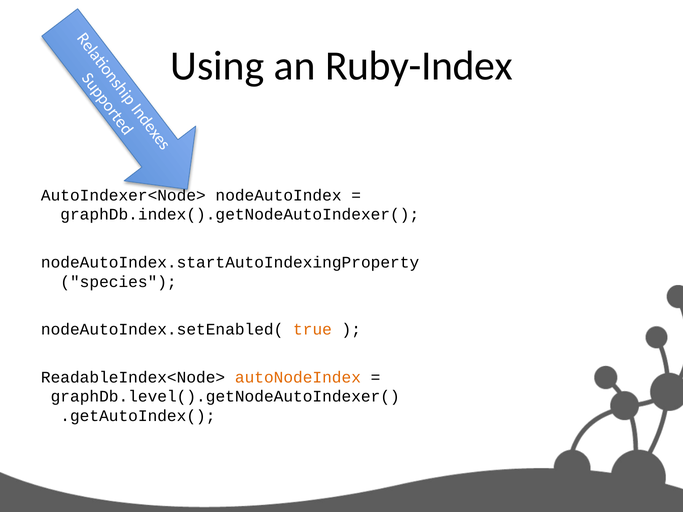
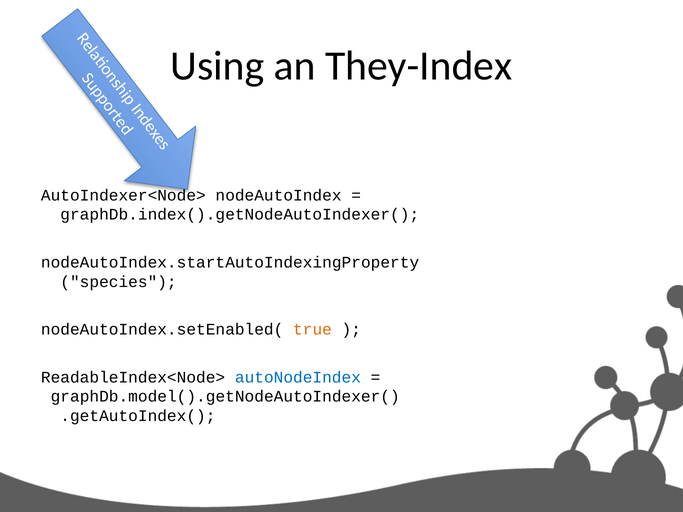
Ruby-Index: Ruby-Index -> They-Index
autoNodeIndex colour: orange -> blue
graphDb.level().getNodeAutoIndexer(: graphDb.level().getNodeAutoIndexer( -> graphDb.model().getNodeAutoIndexer(
